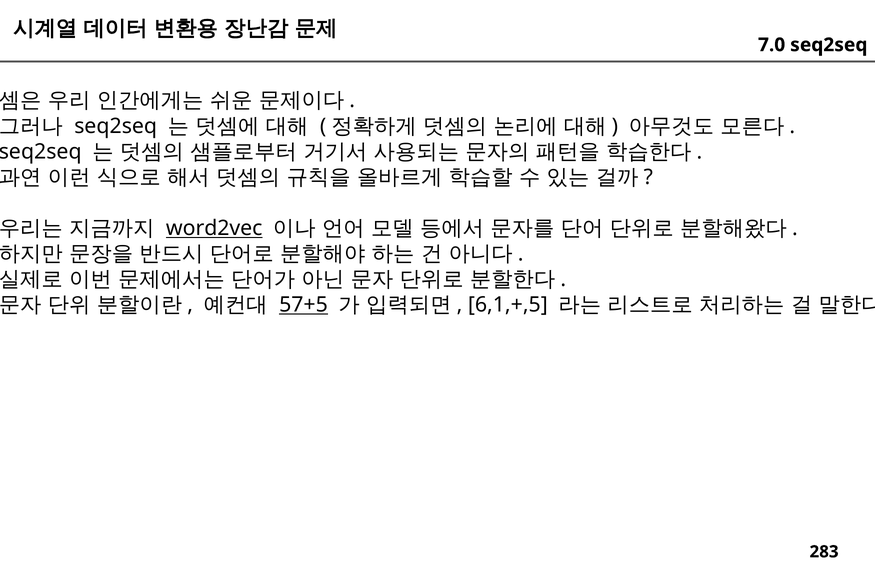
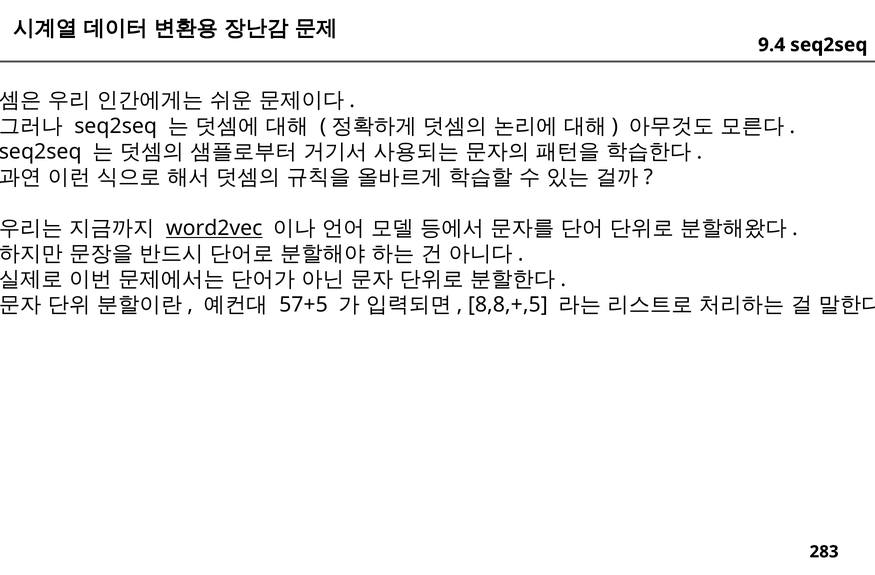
7.0: 7.0 -> 9.4
57+5 underline: present -> none
6,1,+,5: 6,1,+,5 -> 8,8,+,5
